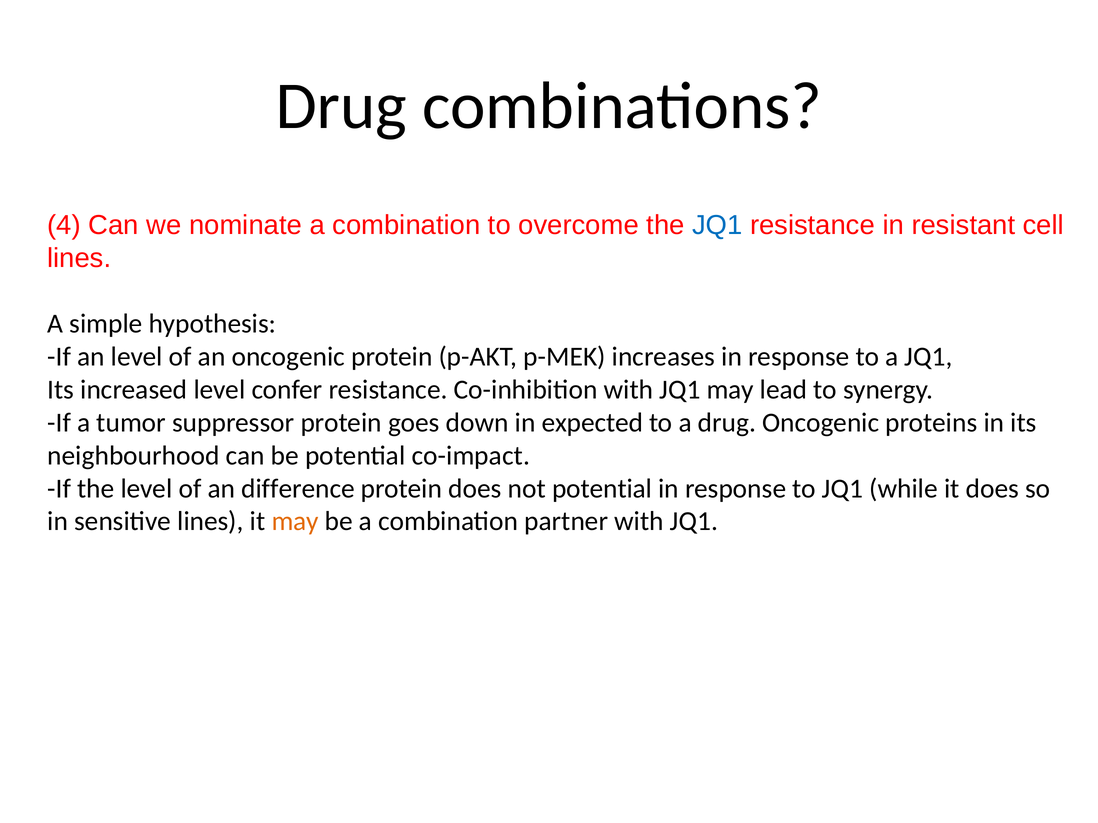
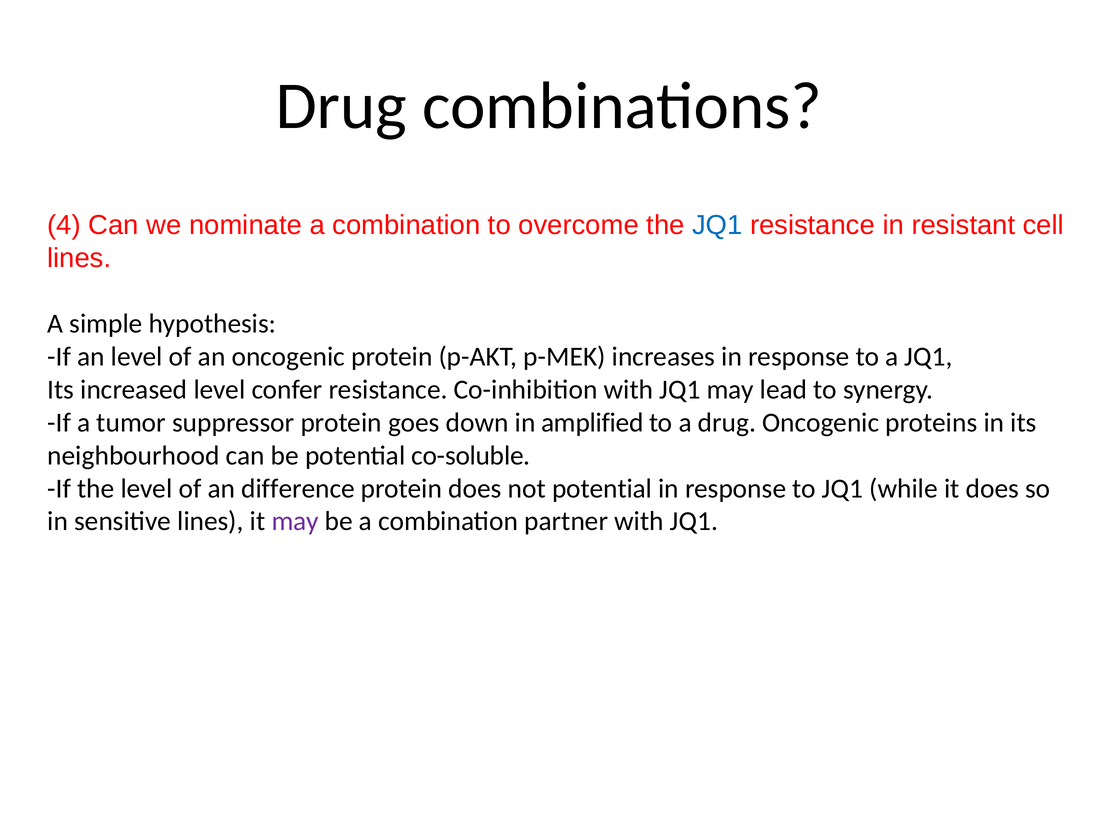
expected: expected -> amplified
co-impact: co-impact -> co-soluble
may at (295, 522) colour: orange -> purple
